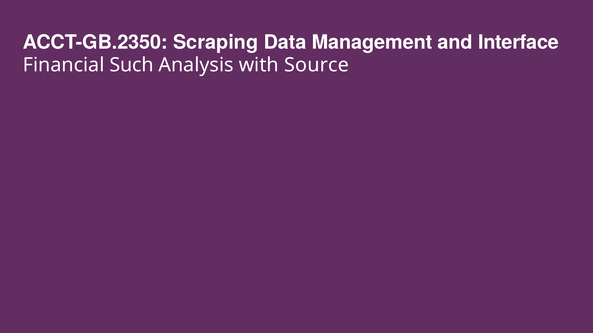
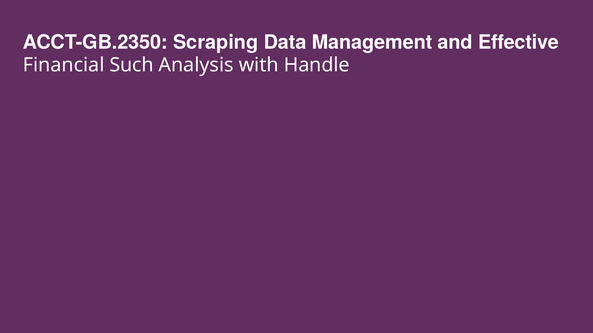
Interface: Interface -> Effective
Source: Source -> Handle
